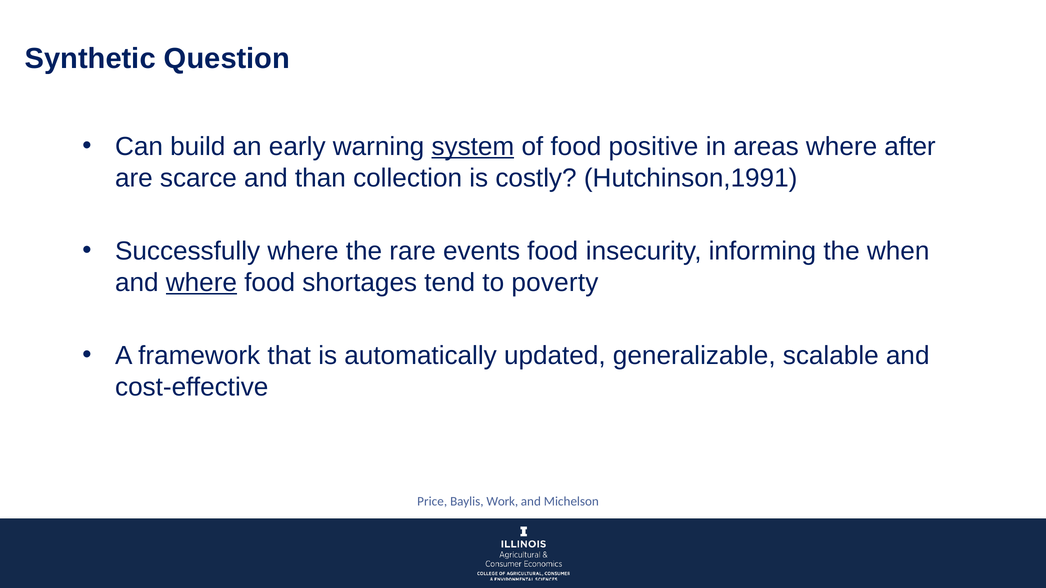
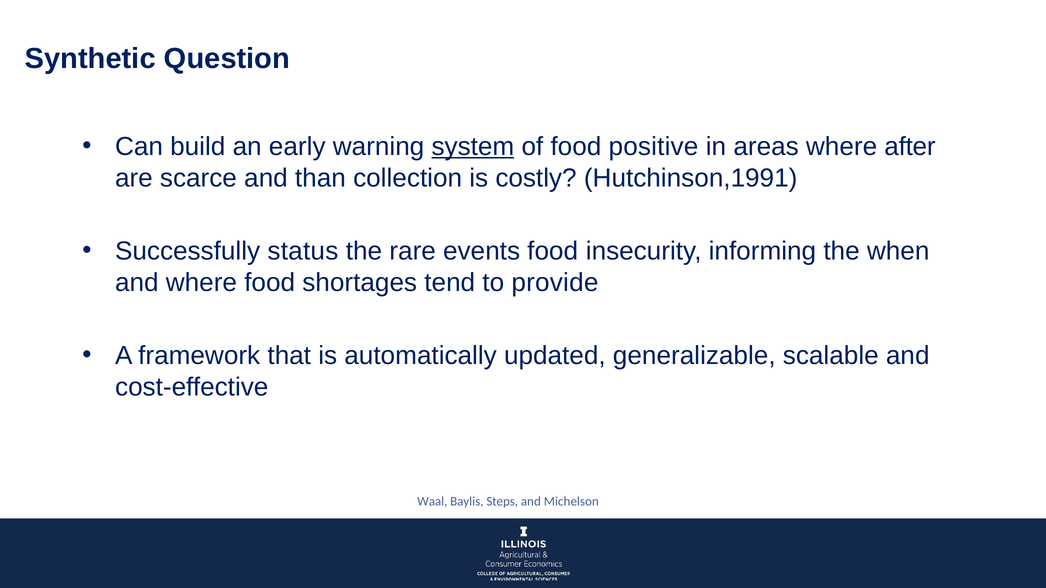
Successfully where: where -> status
where at (201, 283) underline: present -> none
poverty: poverty -> provide
Price: Price -> Waal
Work: Work -> Steps
